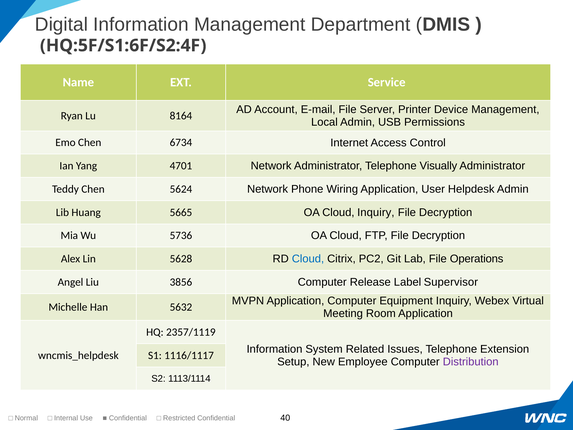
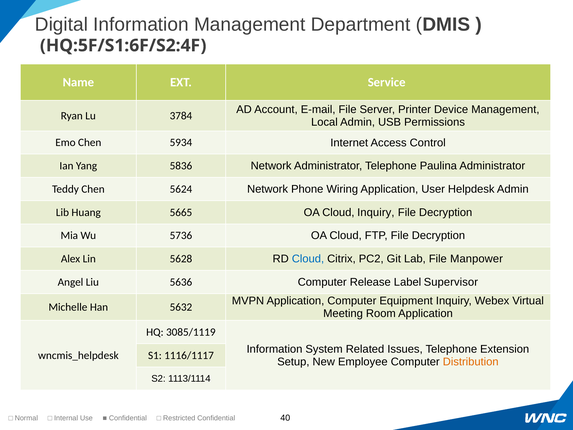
8164: 8164 -> 3784
6734: 6734 -> 5934
4701: 4701 -> 5836
Visually: Visually -> Paulina
Operations: Operations -> Manpower
3856: 3856 -> 5636
2357/1119: 2357/1119 -> 3085/1119
Distribution colour: purple -> orange
